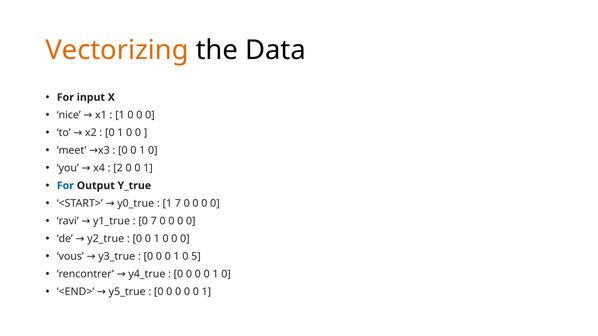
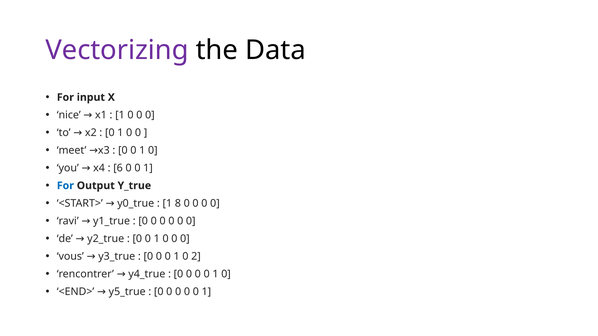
Vectorizing colour: orange -> purple
2: 2 -> 6
1 7: 7 -> 8
7 at (154, 221): 7 -> 0
5: 5 -> 2
